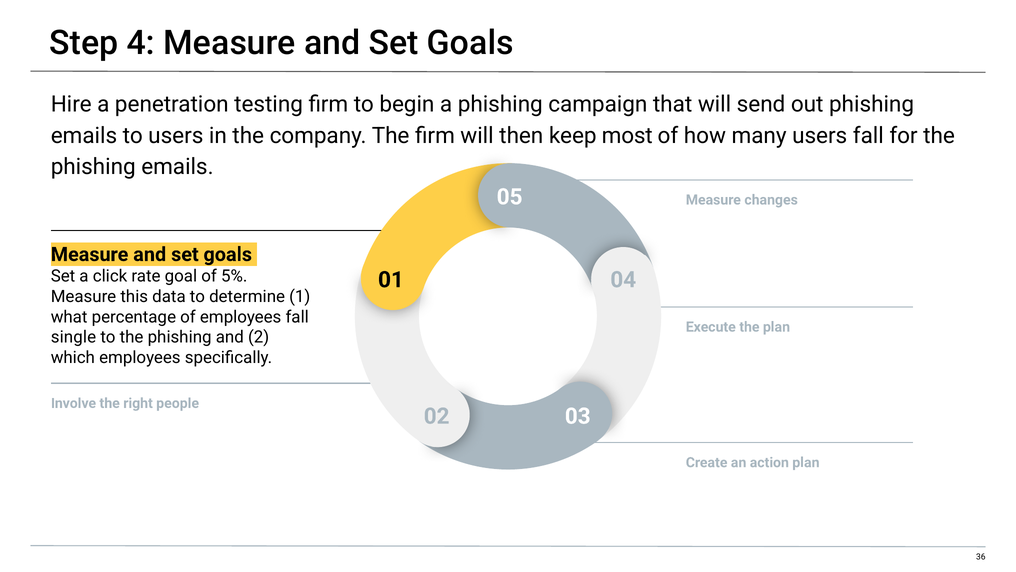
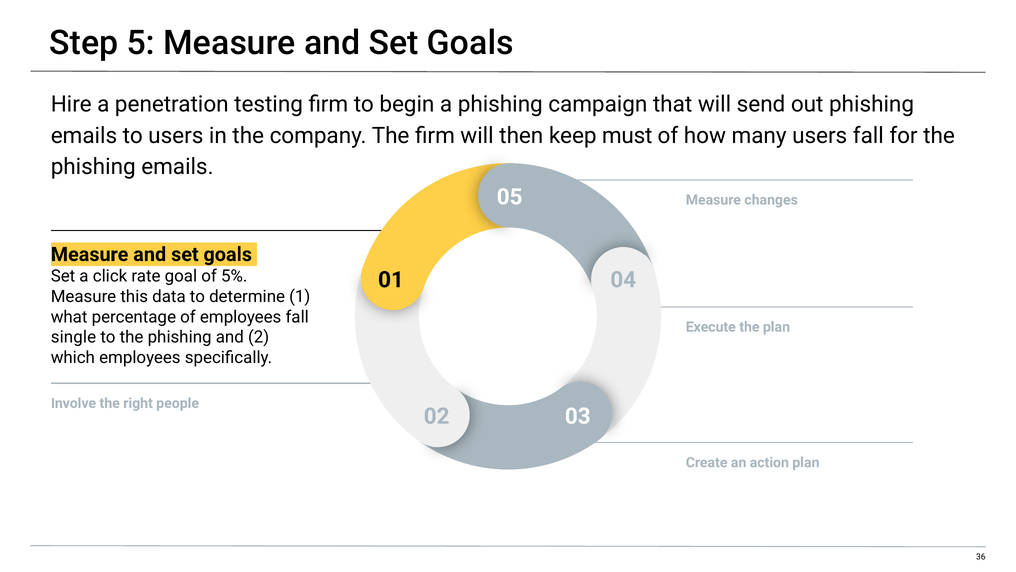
4: 4 -> 5
most: most -> must
